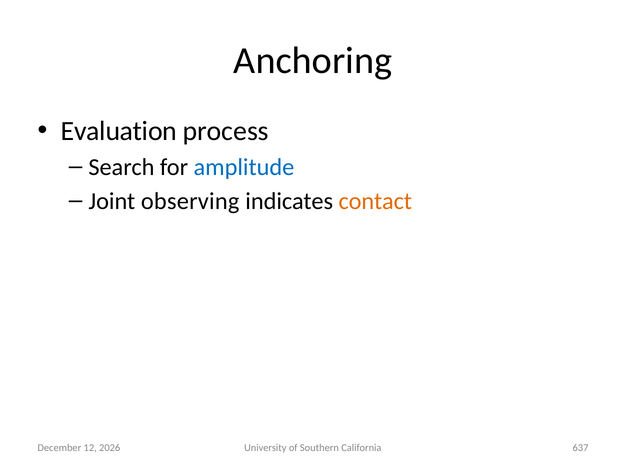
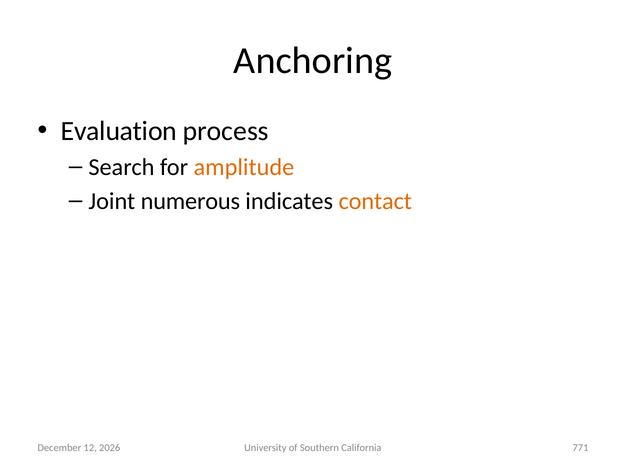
amplitude colour: blue -> orange
observing: observing -> numerous
637: 637 -> 771
